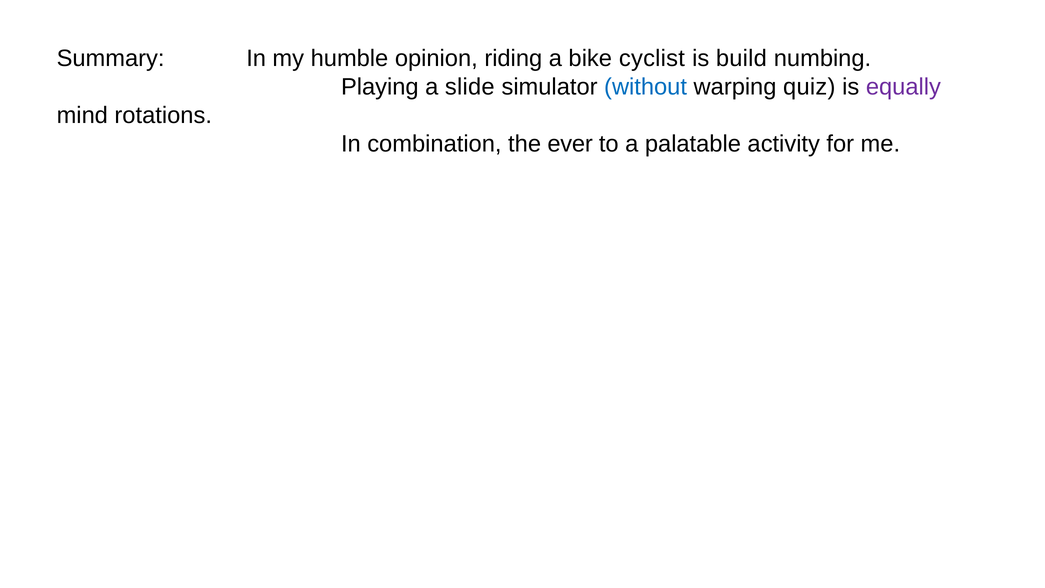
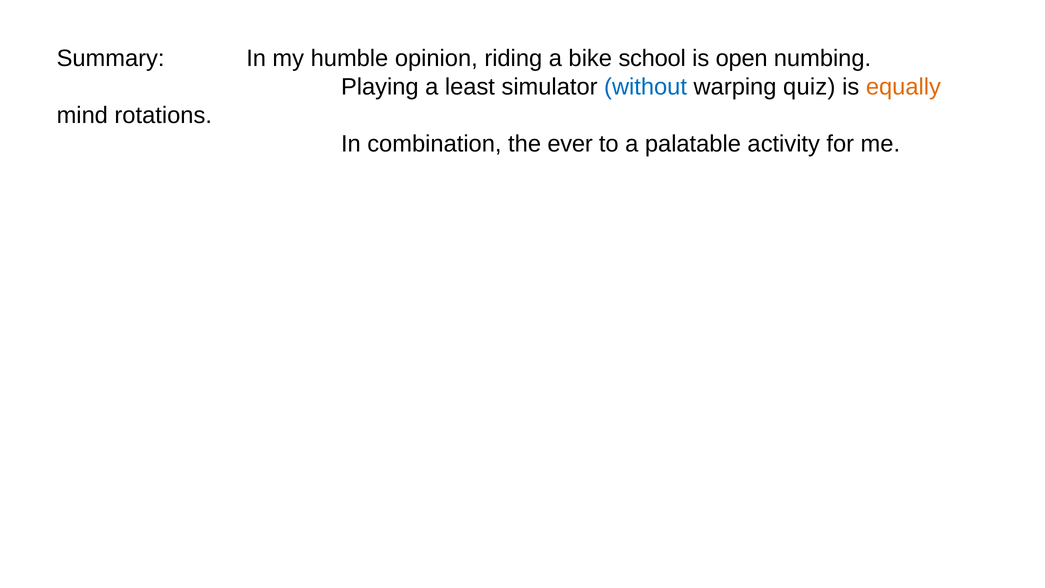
cyclist: cyclist -> school
build: build -> open
slide: slide -> least
equally colour: purple -> orange
